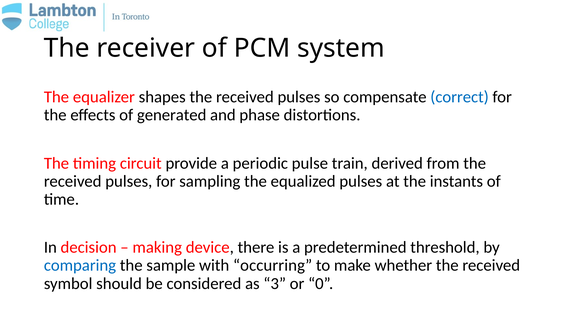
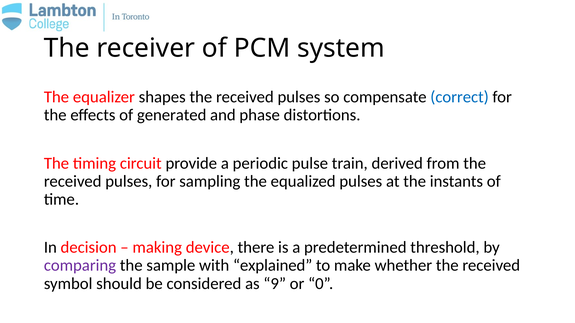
comparing colour: blue -> purple
occurring: occurring -> explained
3: 3 -> 9
